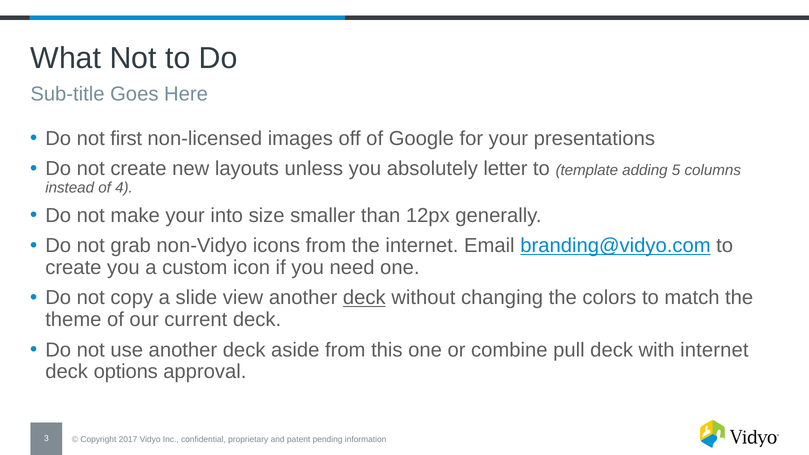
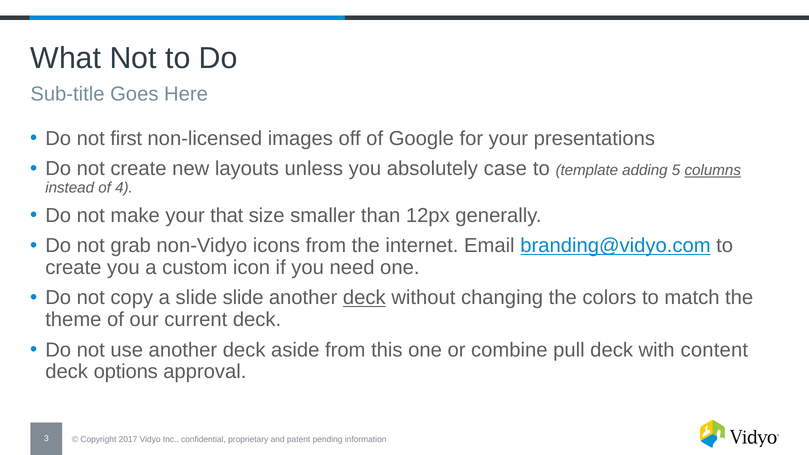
letter: letter -> case
columns underline: none -> present
into: into -> that
slide view: view -> slide
with internet: internet -> content
